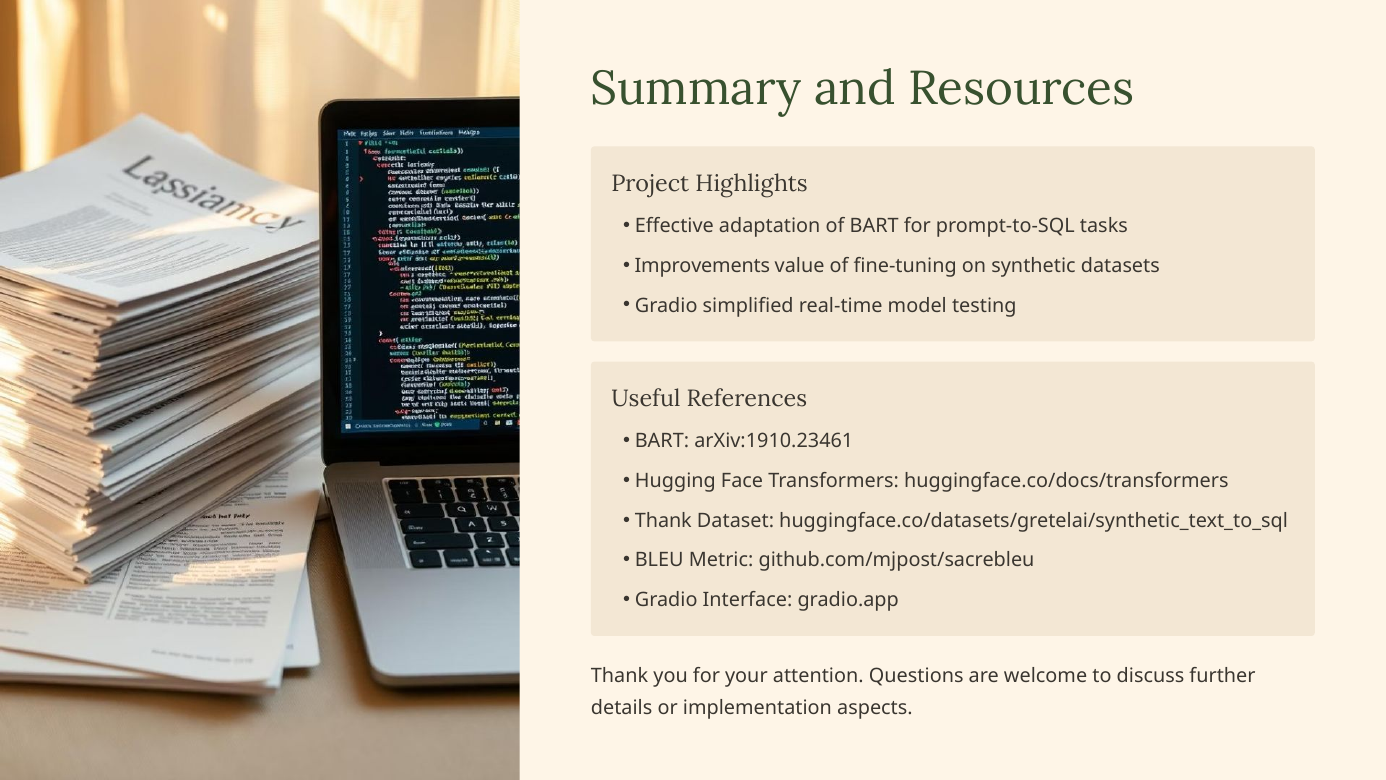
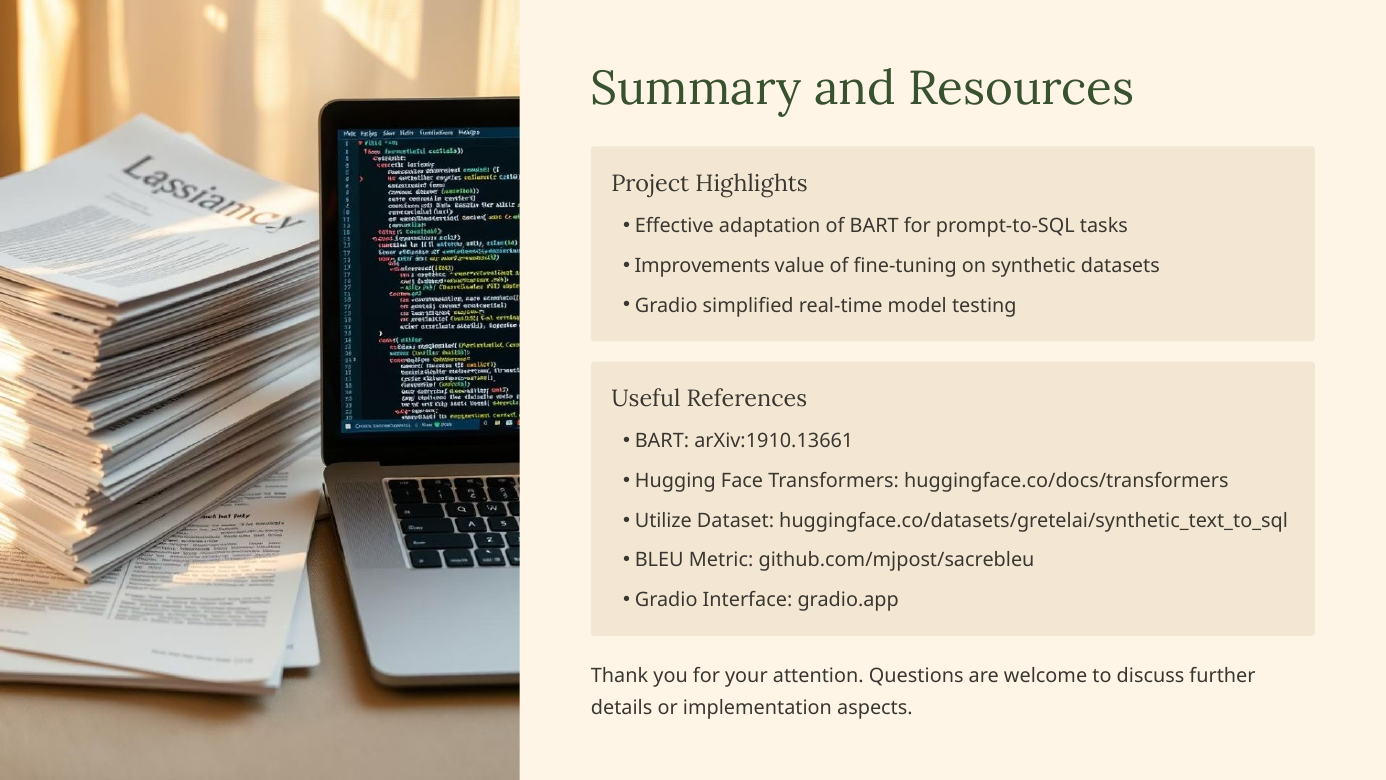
arXiv:1910.23461: arXiv:1910.23461 -> arXiv:1910.13661
Thank at (663, 520): Thank -> Utilize
